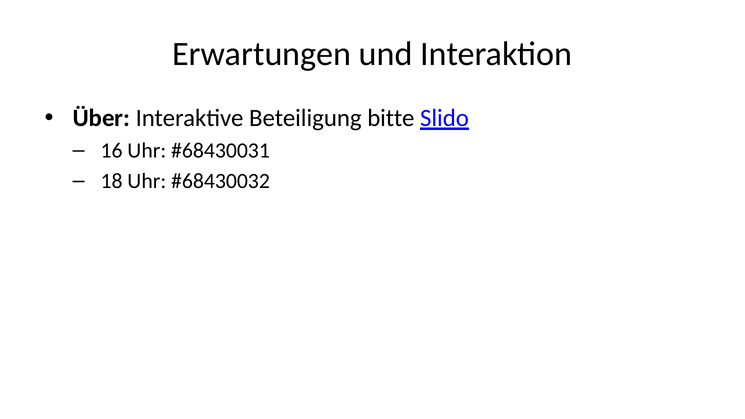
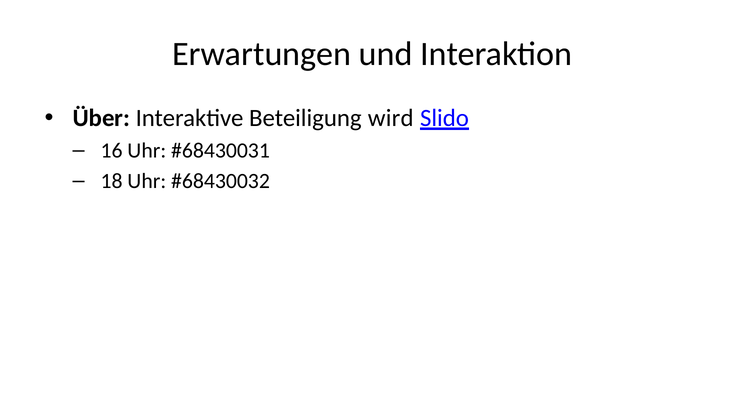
bitte: bitte -> wird
